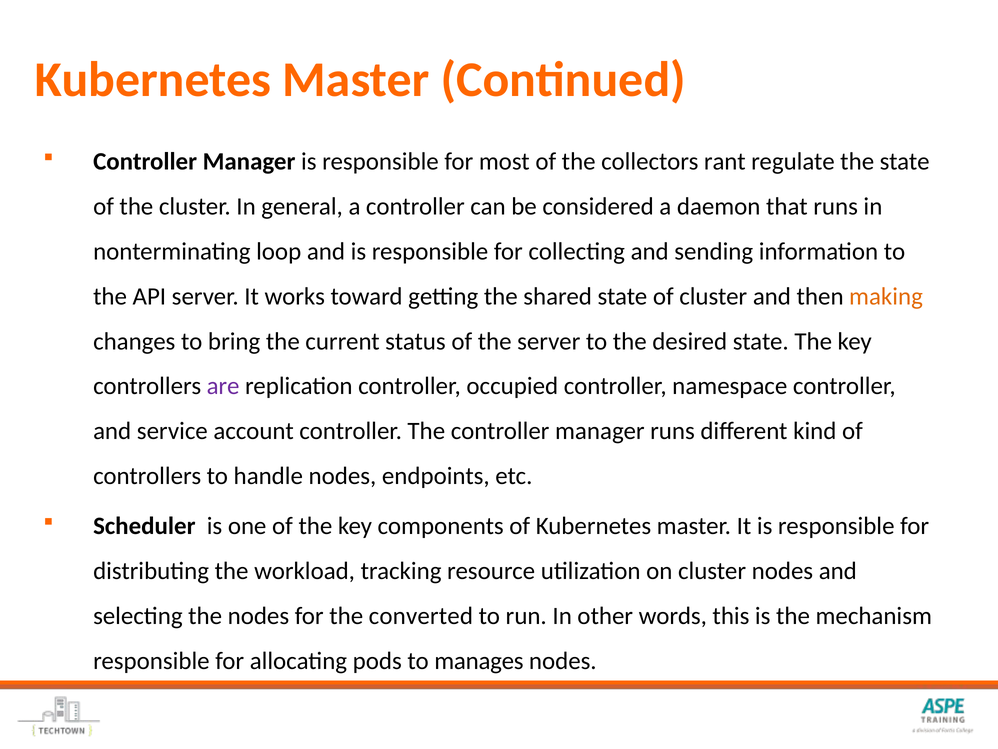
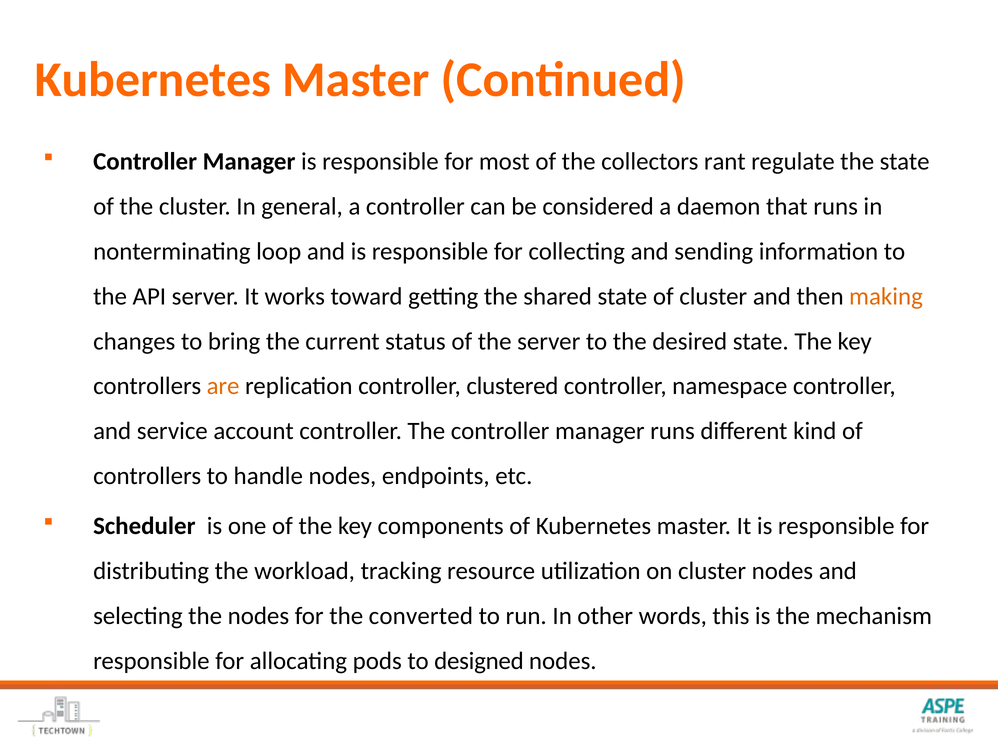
are colour: purple -> orange
occupied: occupied -> clustered
manages: manages -> designed
